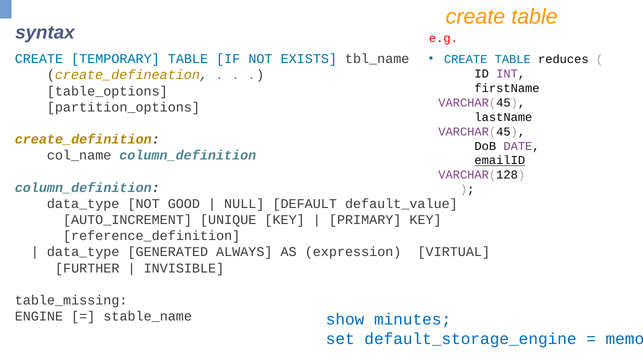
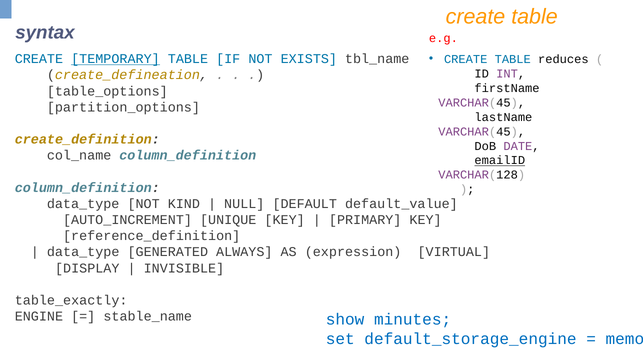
TEMPORARY underline: none -> present
GOOD: GOOD -> KIND
FURTHER: FURTHER -> DISPLAY
table_missing: table_missing -> table_exactly
